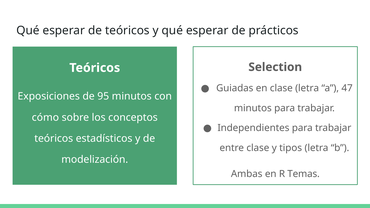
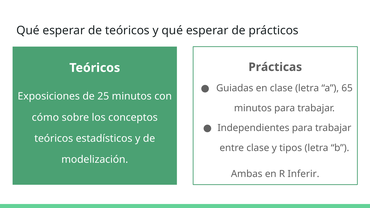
Selection: Selection -> Prácticas
47: 47 -> 65
95: 95 -> 25
Temas: Temas -> Inferir
